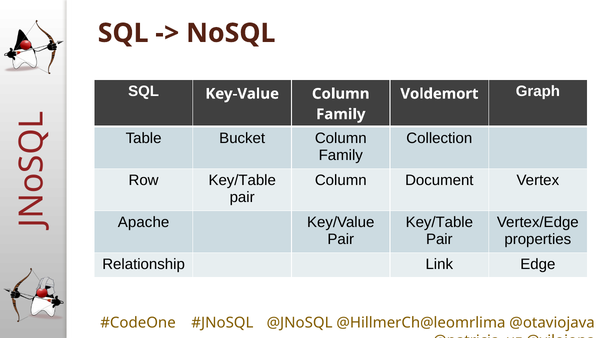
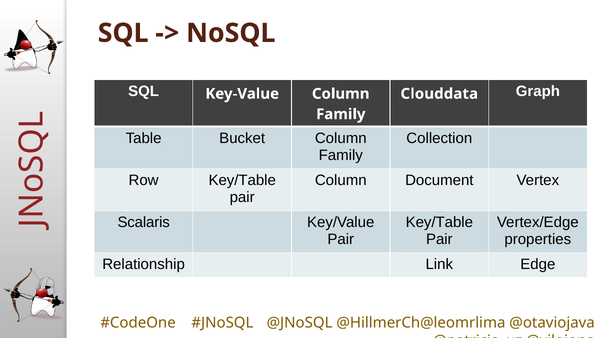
Voldemort: Voldemort -> Clouddata
Apache: Apache -> Scalaris
